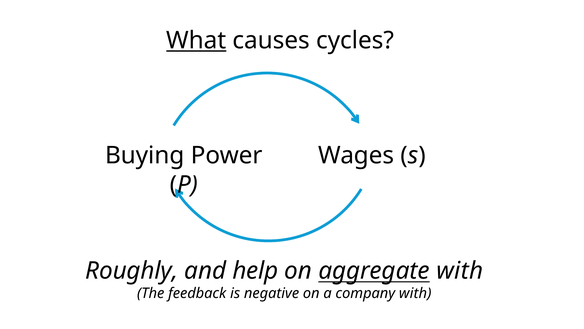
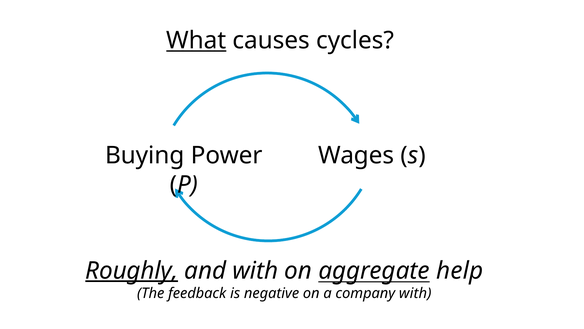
Roughly underline: none -> present
and help: help -> with
aggregate with: with -> help
